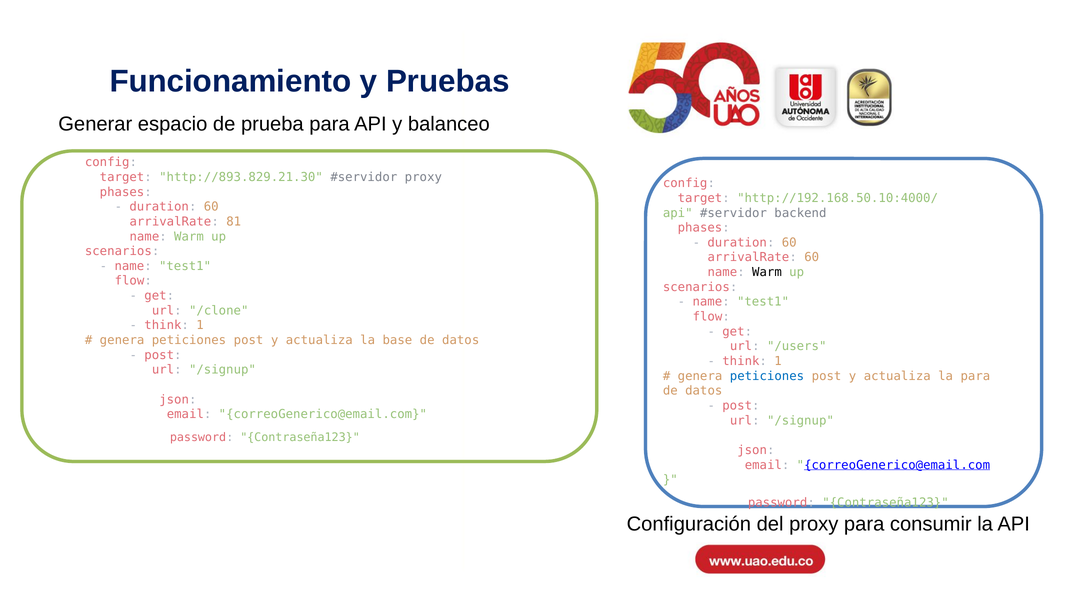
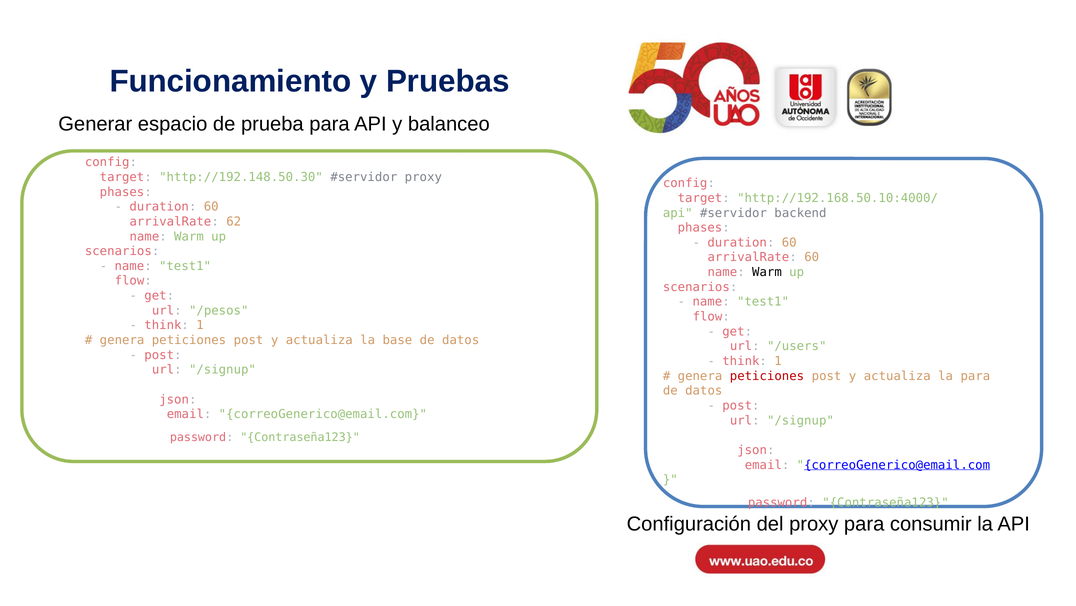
http://893.829.21.30: http://893.829.21.30 -> http://192.148.50.30
81: 81 -> 62
/clone: /clone -> /pesos
peticiones at (767, 376) colour: blue -> red
